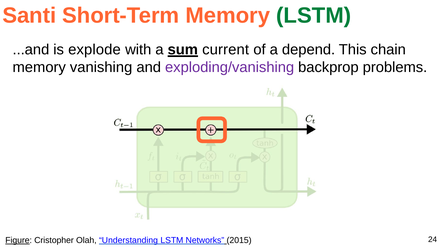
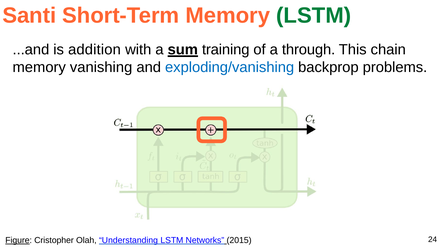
explode: explode -> addition
current: current -> training
depend: depend -> through
exploding/vanishing colour: purple -> blue
